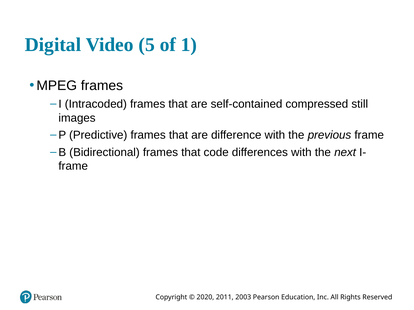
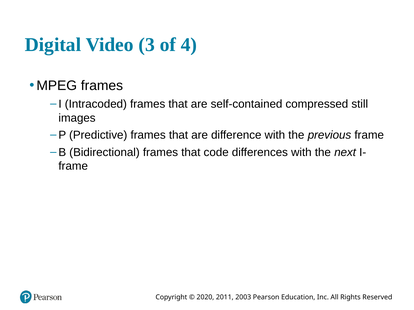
5: 5 -> 3
1: 1 -> 4
